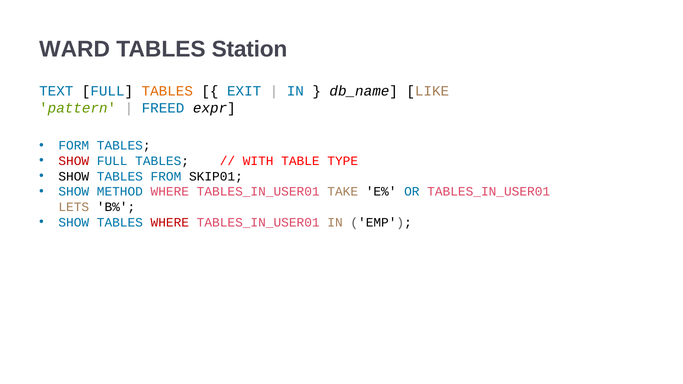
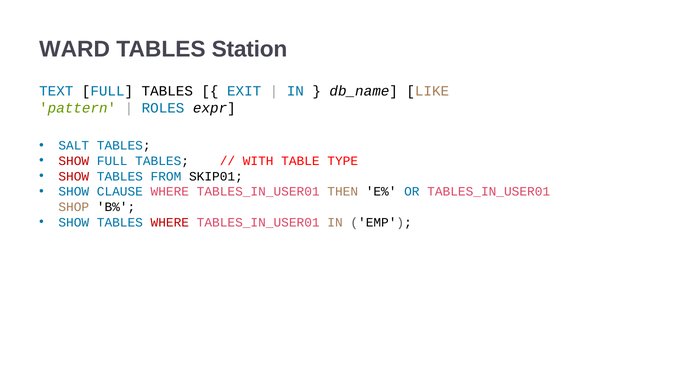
TABLES at (167, 91) colour: orange -> black
FREED: FREED -> ROLES
FORM: FORM -> SALT
SHOW at (74, 176) colour: black -> red
METHOD: METHOD -> CLAUSE
TAKE: TAKE -> THEN
LETS: LETS -> SHOP
